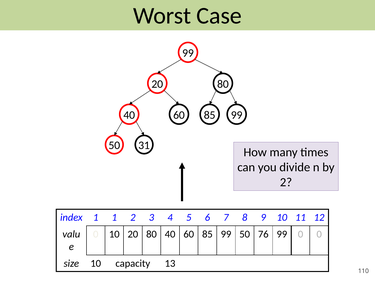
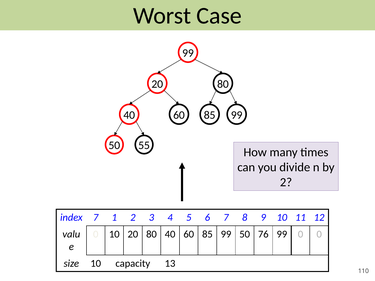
31: 31 -> 55
index 1: 1 -> 7
